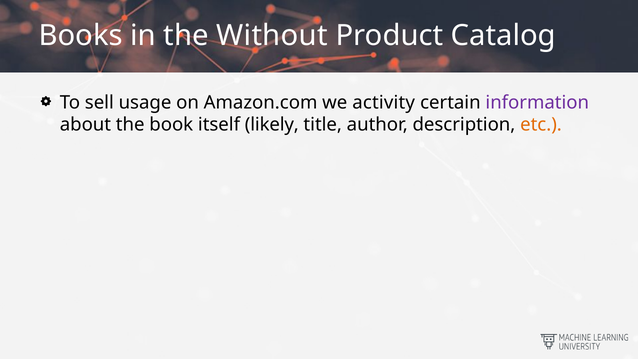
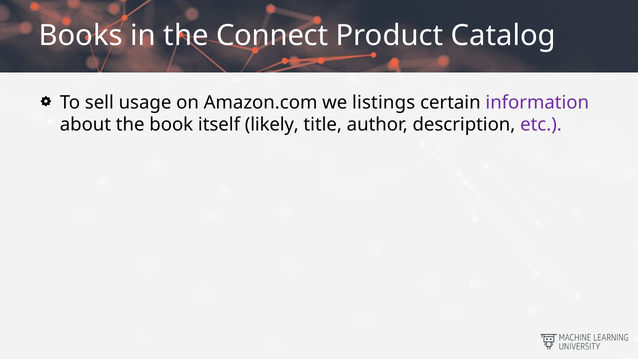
Without: Without -> Connect
activity: activity -> listings
etc colour: orange -> purple
